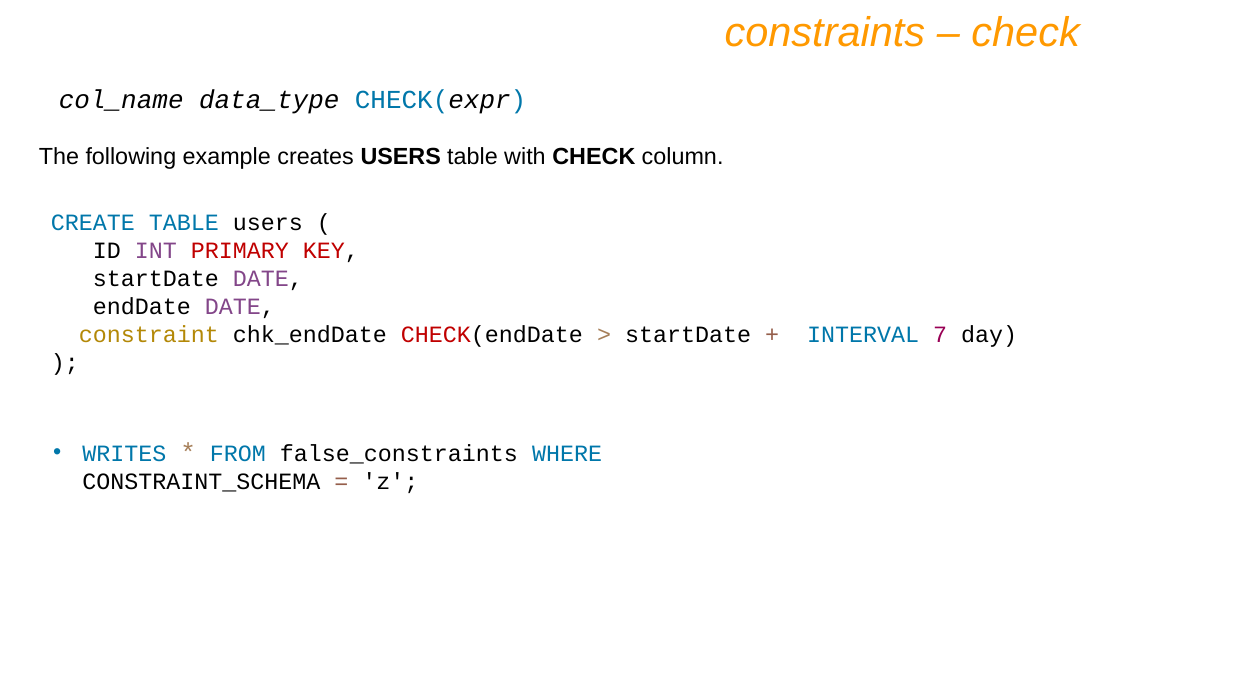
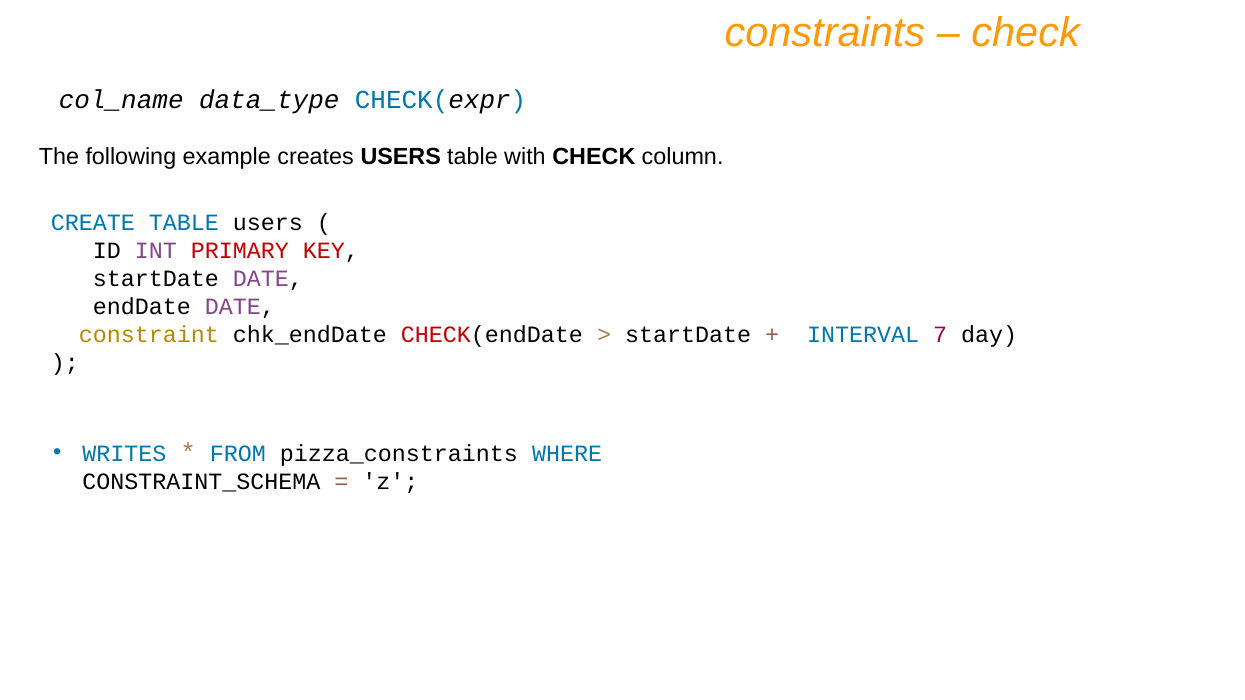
false_constraints: false_constraints -> pizza_constraints
